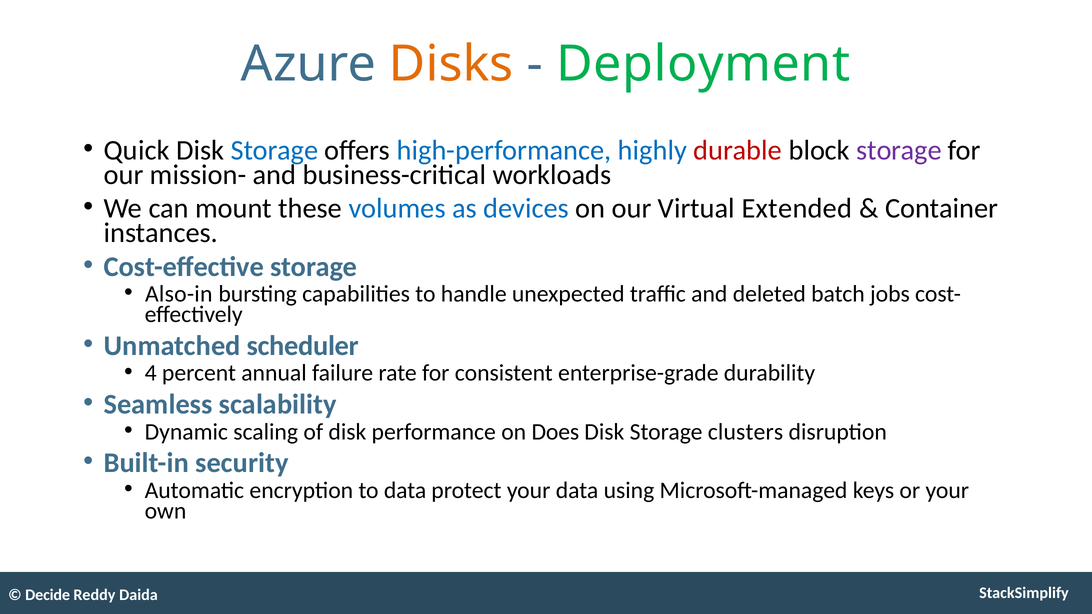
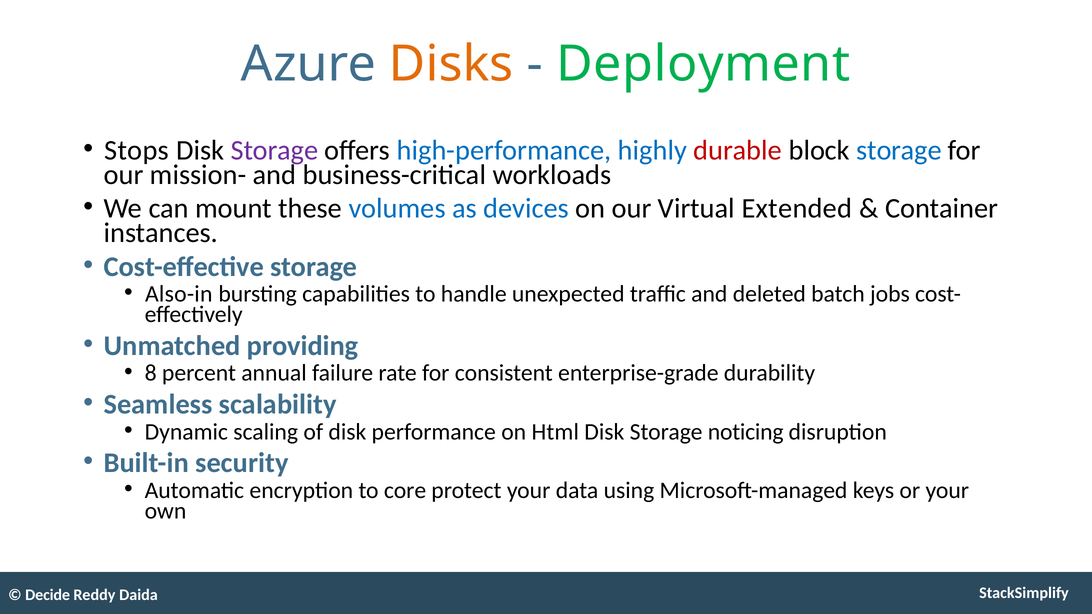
Quick: Quick -> Stops
Storage at (274, 150) colour: blue -> purple
storage at (899, 150) colour: purple -> blue
scheduler: scheduler -> providing
4: 4 -> 8
Does: Does -> Html
clusters: clusters -> noticing
to data: data -> core
